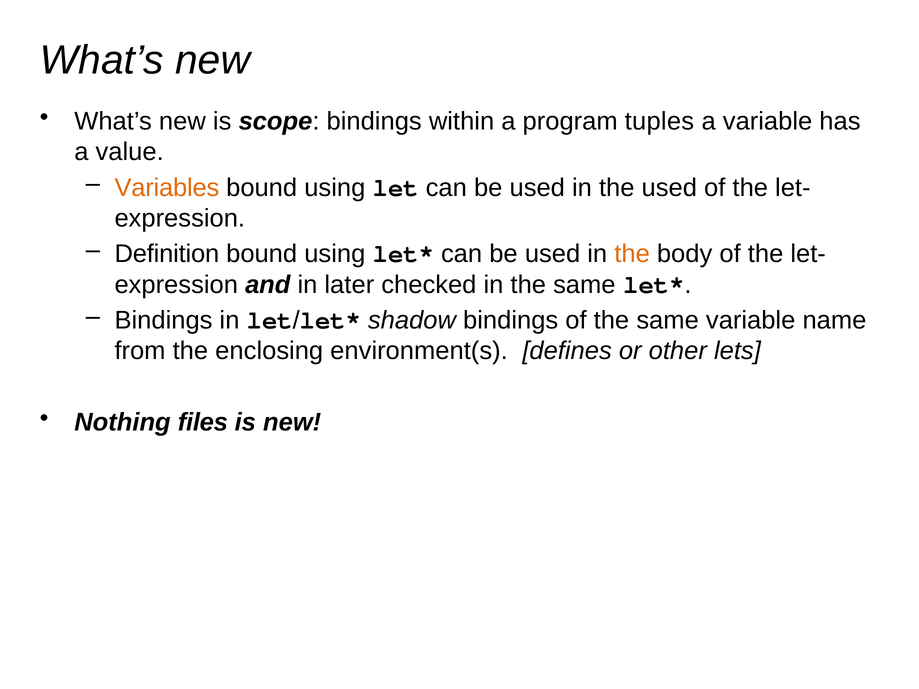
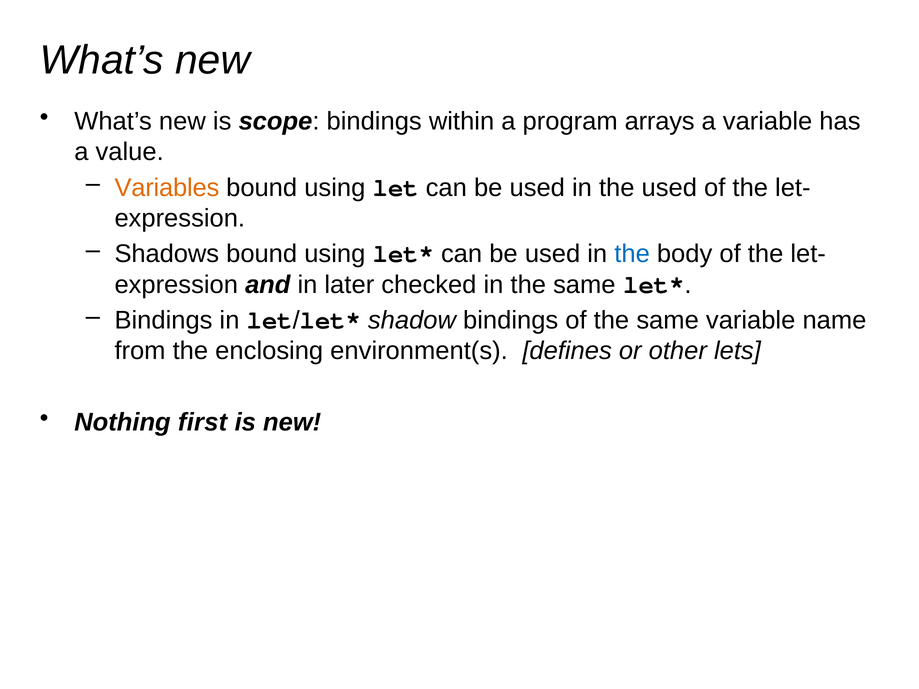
tuples: tuples -> arrays
Definition: Definition -> Shadows
the at (632, 254) colour: orange -> blue
files: files -> first
